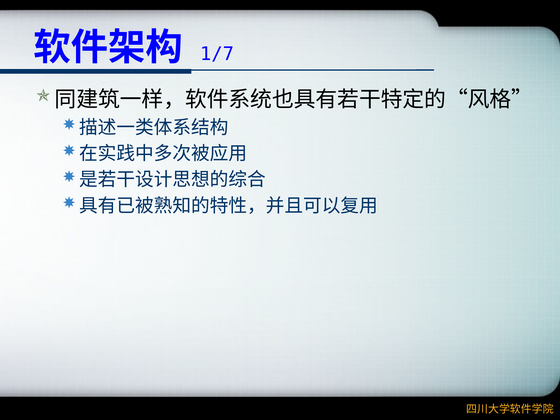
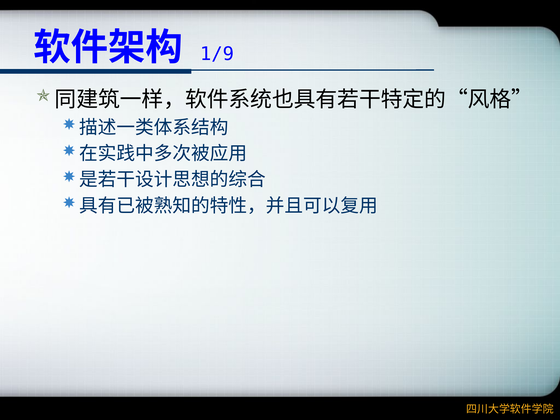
1/7: 1/7 -> 1/9
